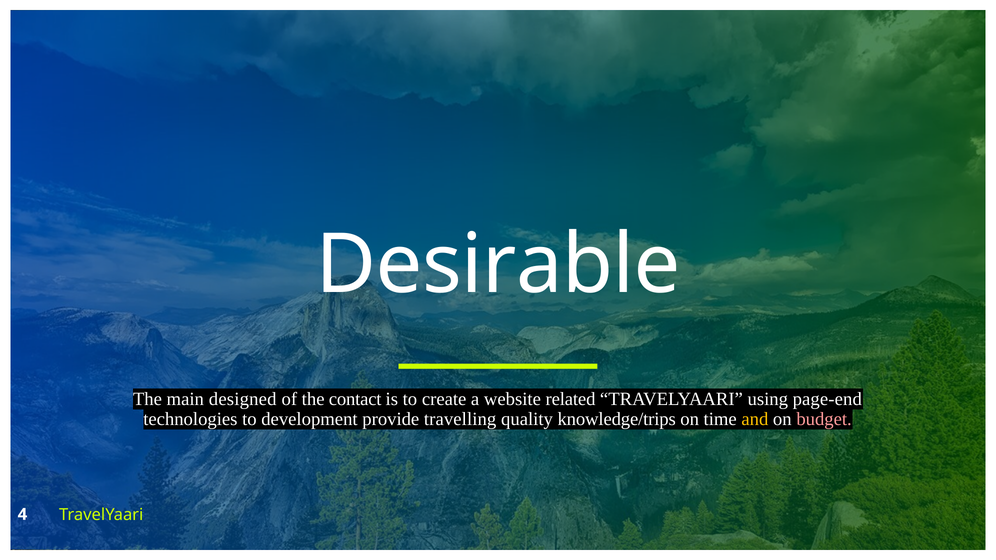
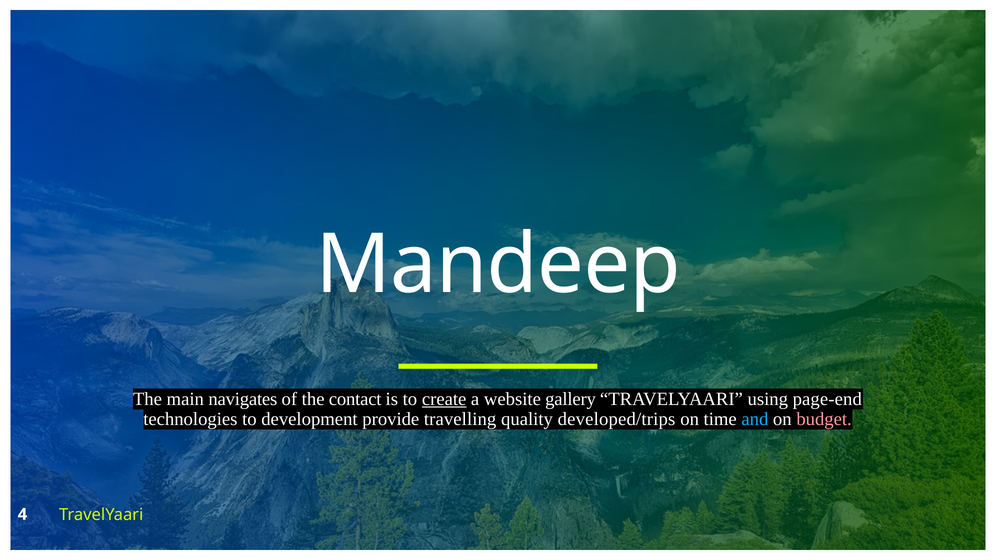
Desirable: Desirable -> Mandeep
designed: designed -> navigates
create underline: none -> present
related: related -> gallery
knowledge/trips: knowledge/trips -> developed/trips
and colour: yellow -> light blue
